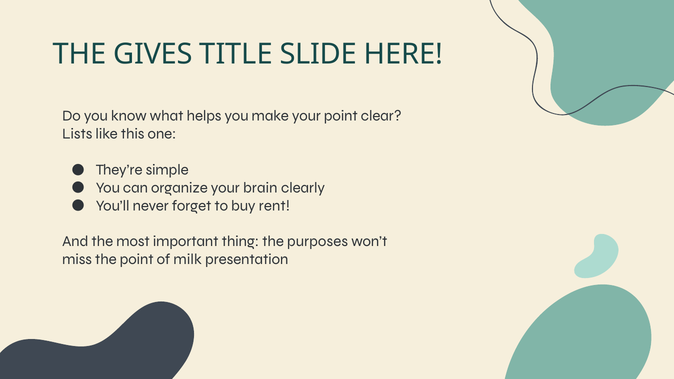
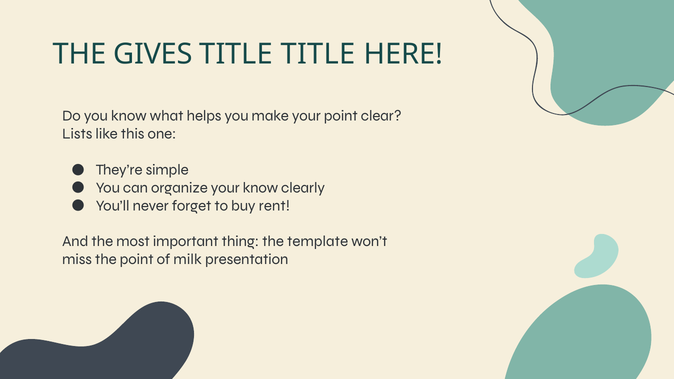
TITLE SLIDE: SLIDE -> TITLE
your brain: brain -> know
purposes: purposes -> template
